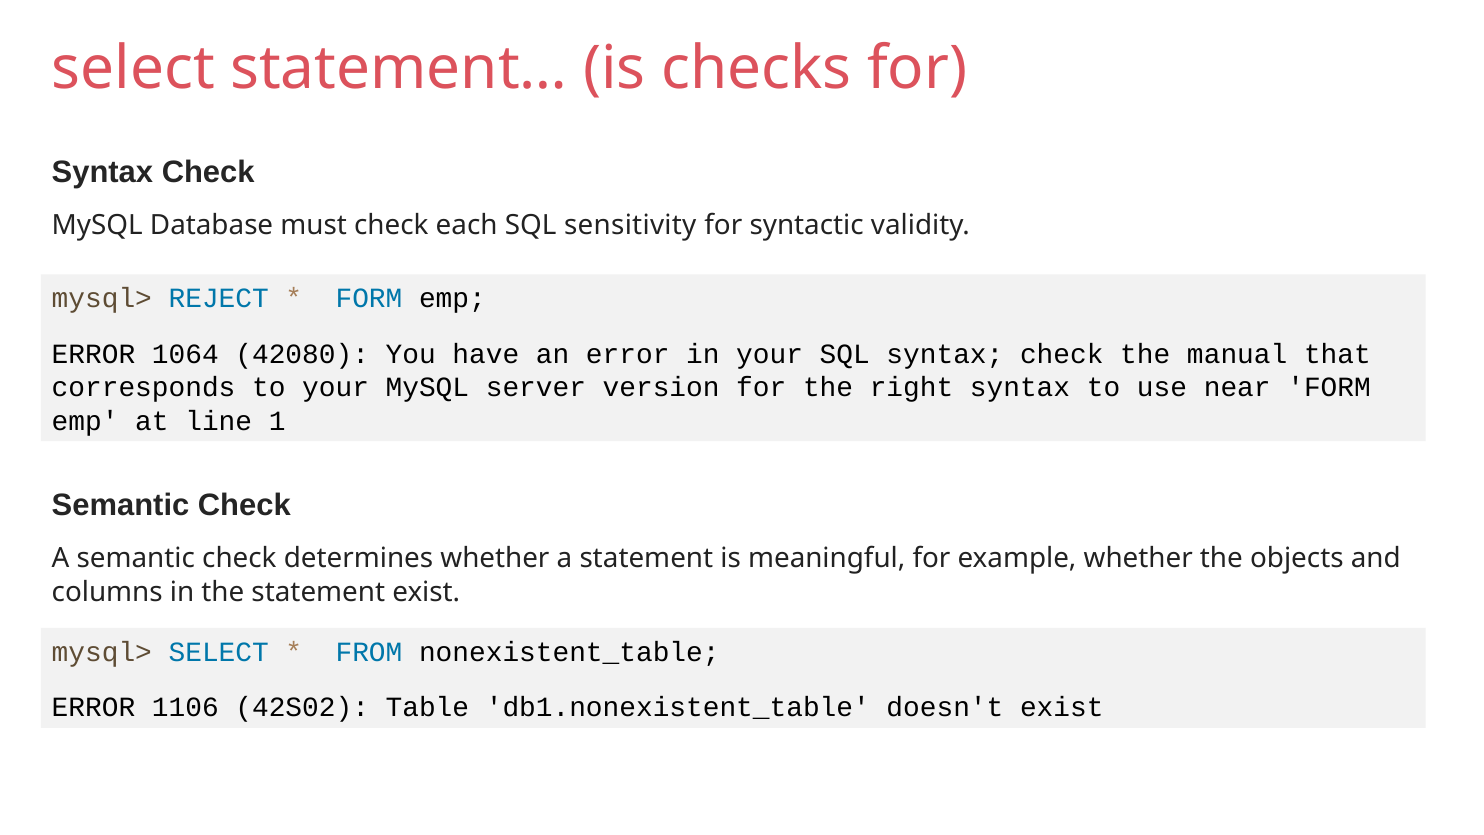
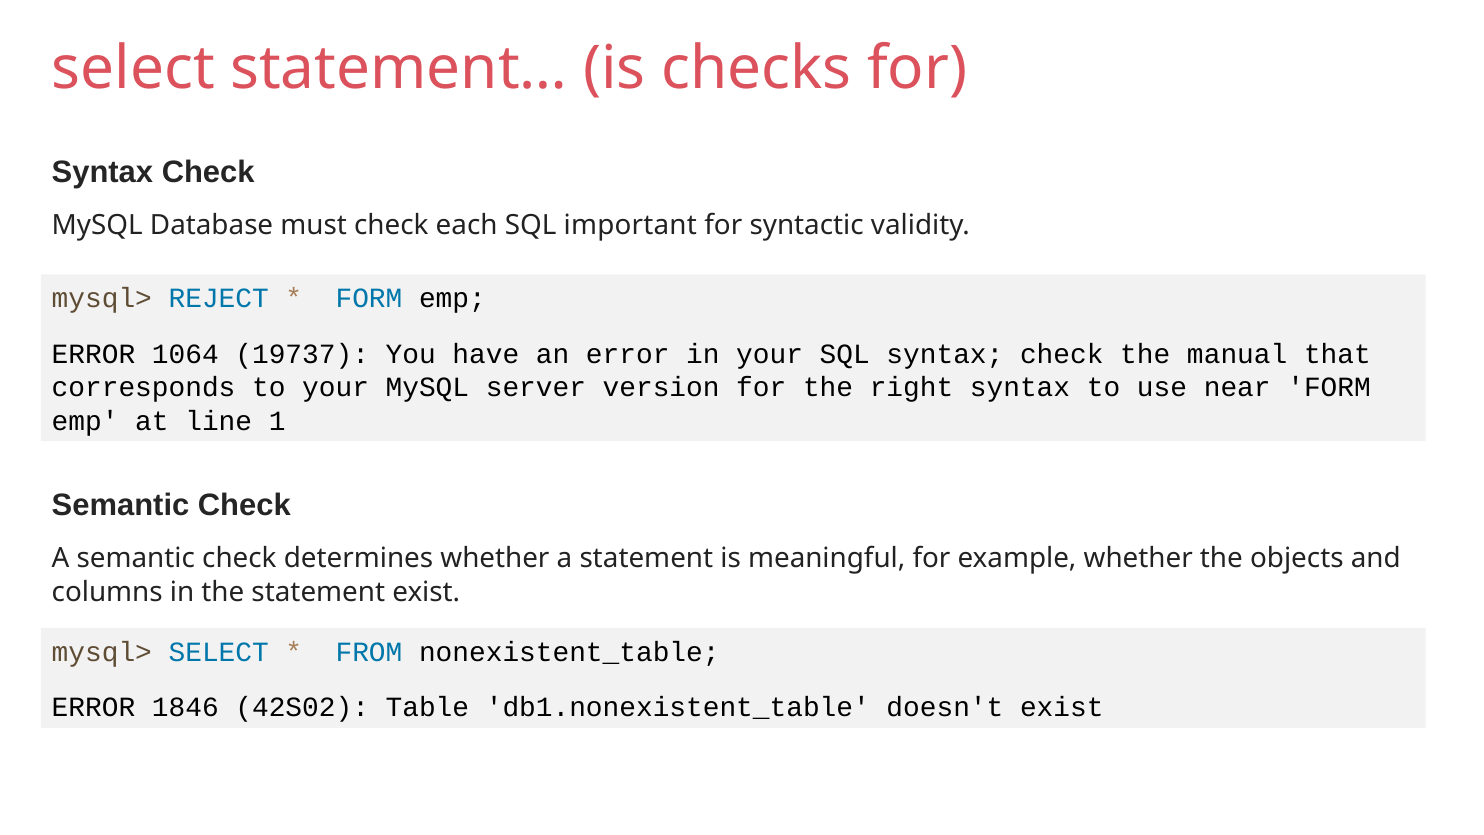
sensitivity: sensitivity -> important
42080: 42080 -> 19737
1106: 1106 -> 1846
